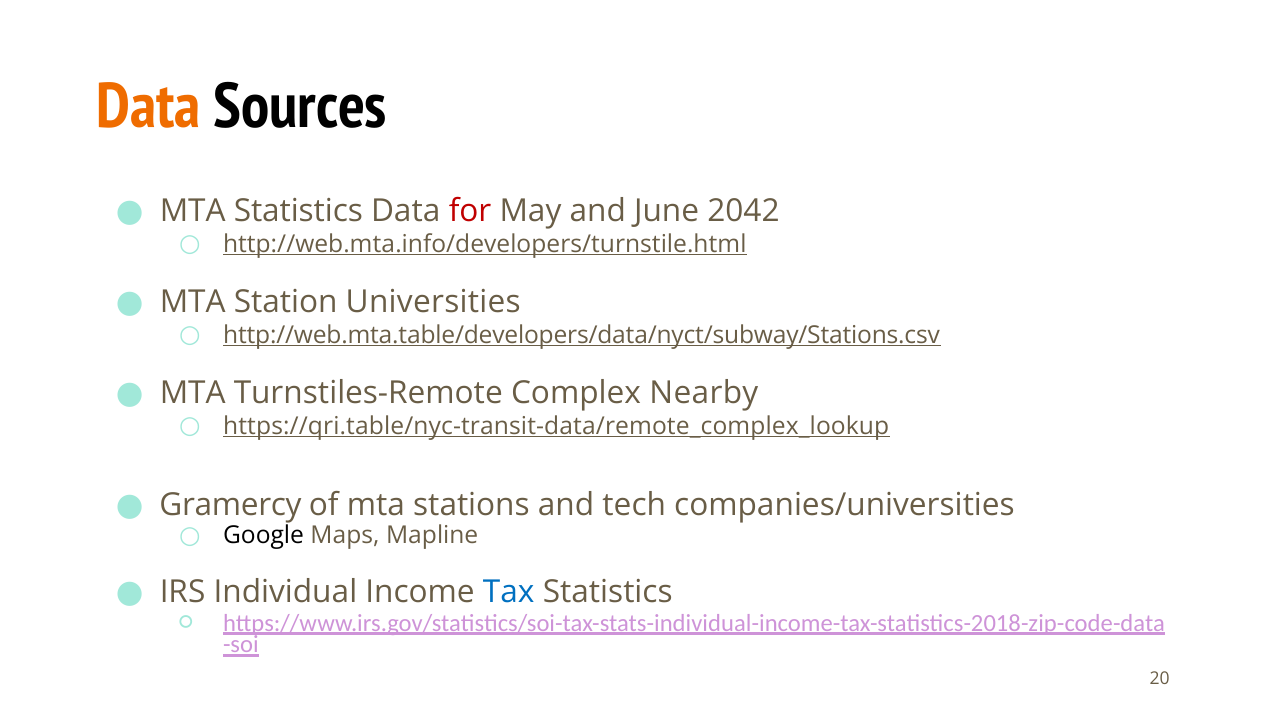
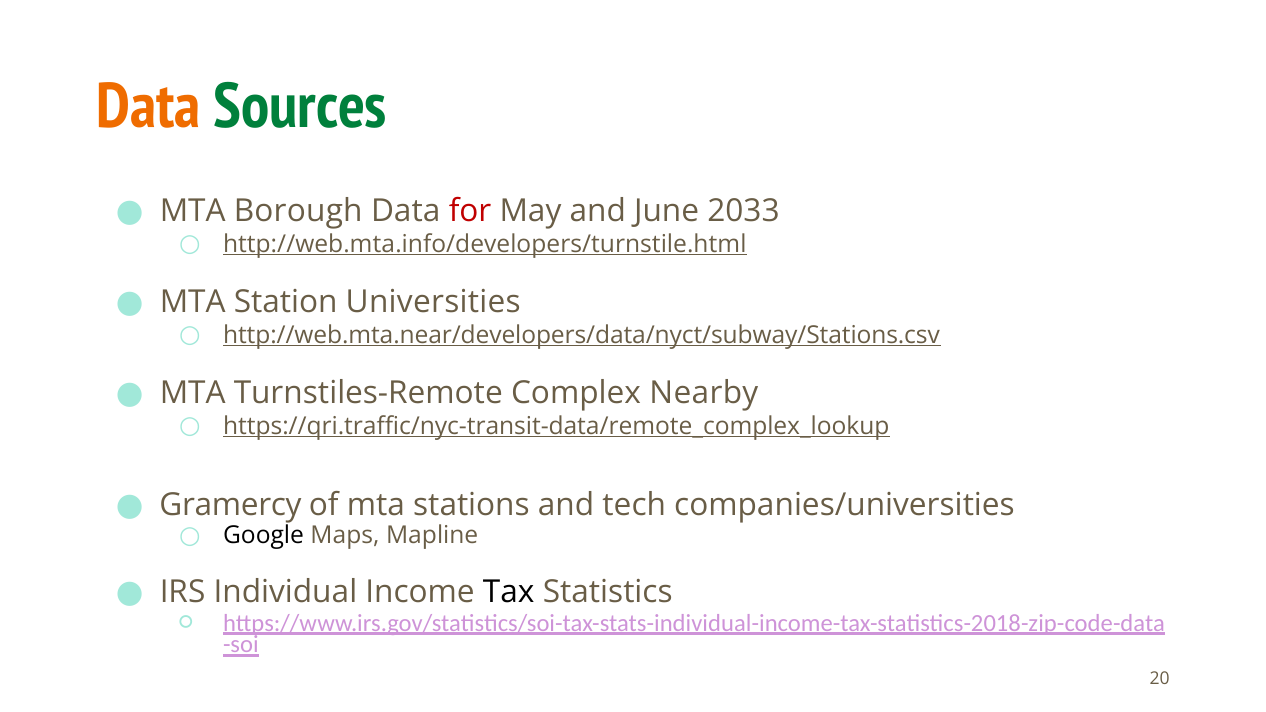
Sources colour: black -> green
MTA Statistics: Statistics -> Borough
2042: 2042 -> 2033
http://web.mta.table/developers/data/nyct/subway/Stations.csv: http://web.mta.table/developers/data/nyct/subway/Stations.csv -> http://web.mta.near/developers/data/nyct/subway/Stations.csv
https://qri.table/nyc-transit-data/remote_complex_lookup: https://qri.table/nyc-transit-data/remote_complex_lookup -> https://qri.traffic/nyc-transit-data/remote_complex_lookup
Tax colour: blue -> black
